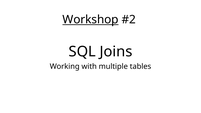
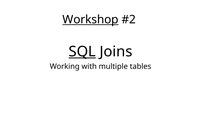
SQL underline: none -> present
